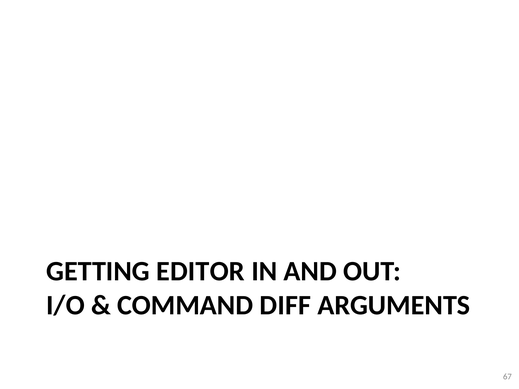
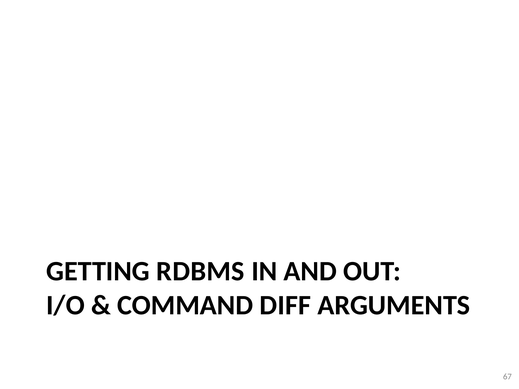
EDITOR: EDITOR -> RDBMS
